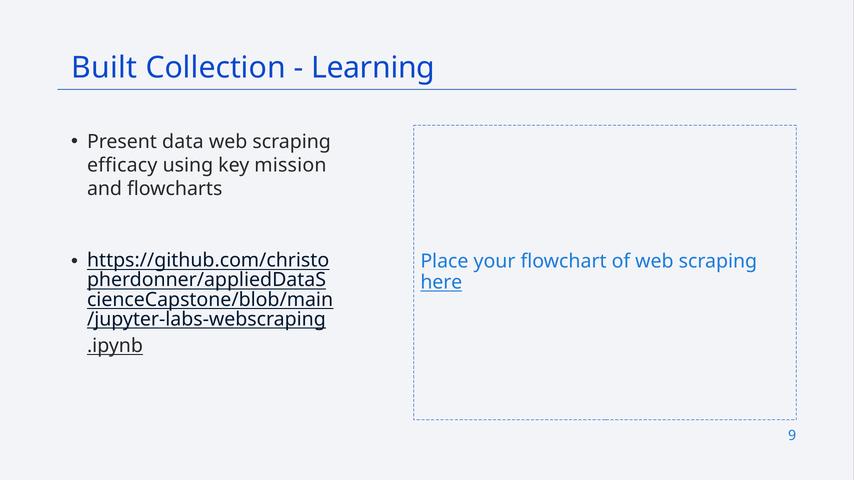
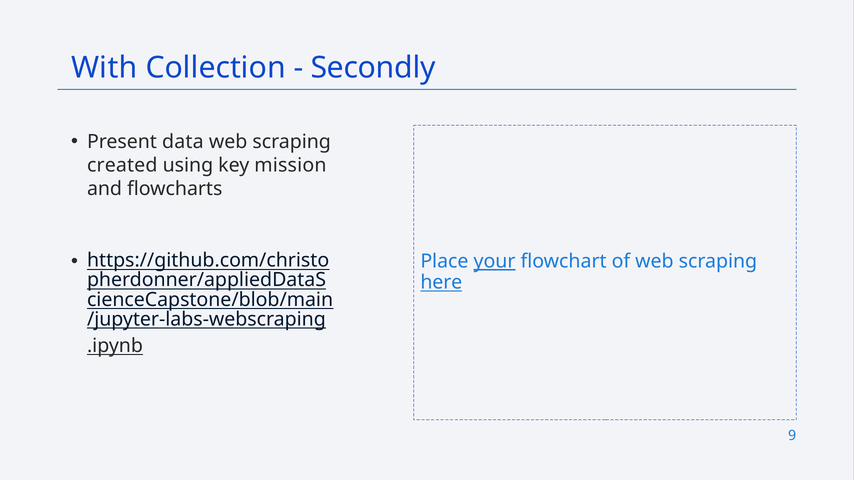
Built: Built -> With
Learning: Learning -> Secondly
efficacy: efficacy -> created
your underline: none -> present
